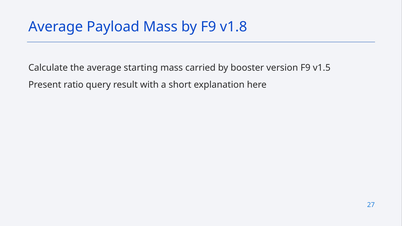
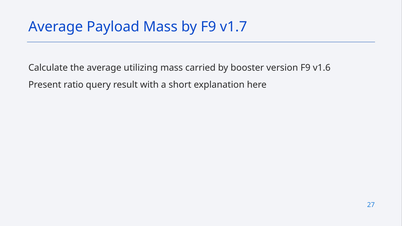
v1.8: v1.8 -> v1.7
starting: starting -> utilizing
v1.5: v1.5 -> v1.6
